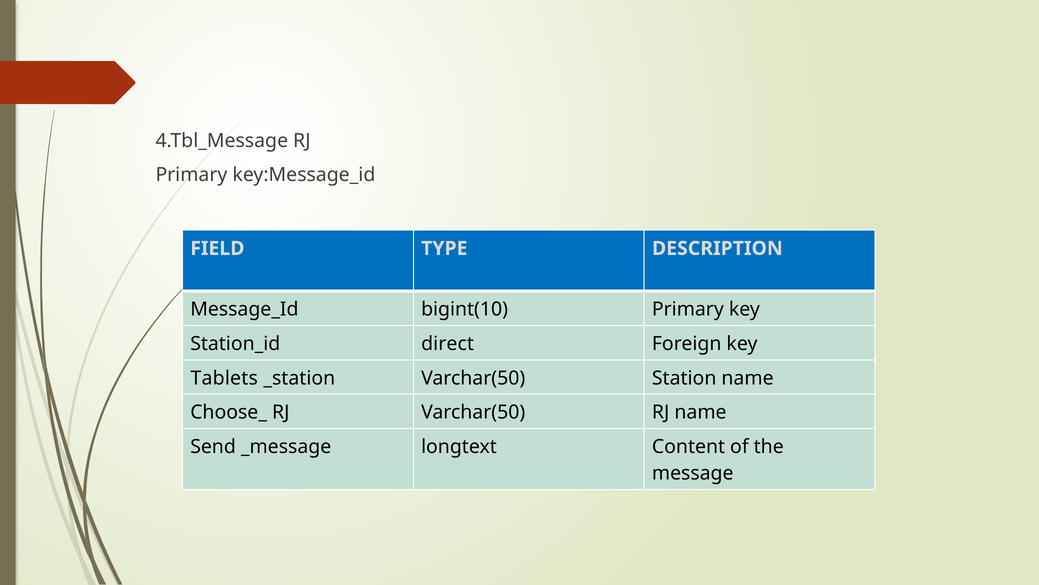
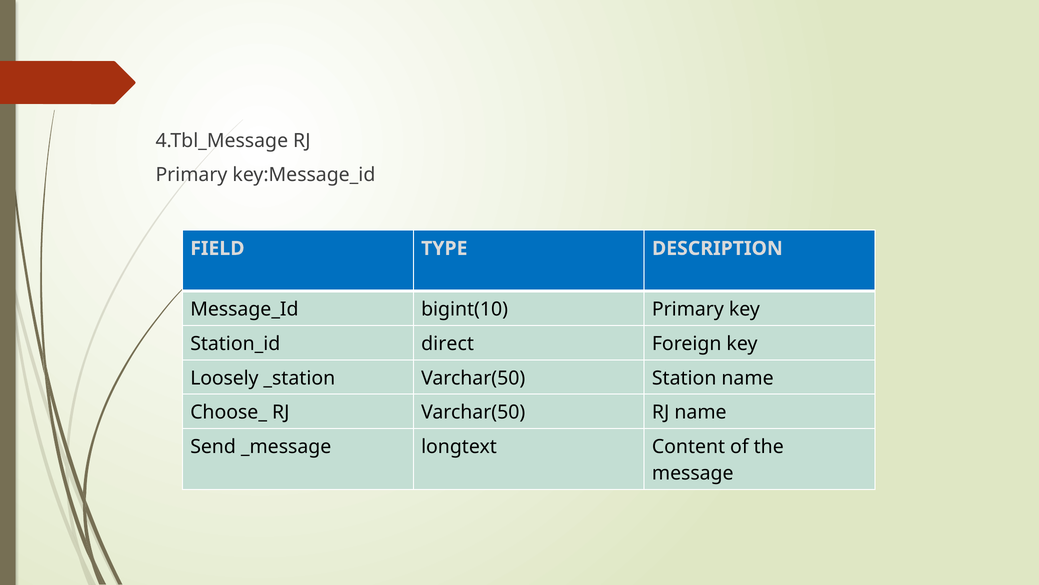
Tablets: Tablets -> Loosely
